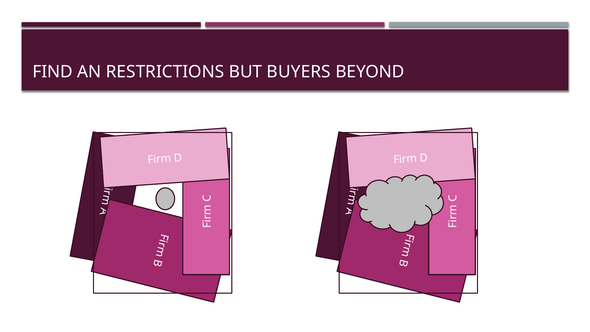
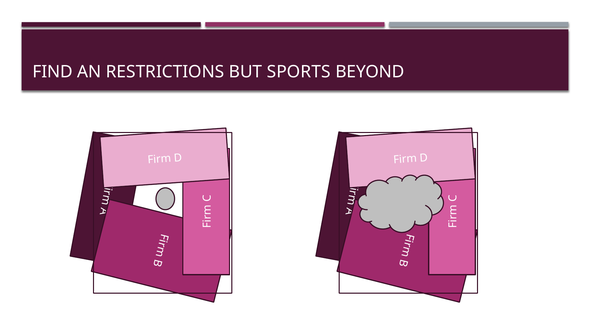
BUYERS: BUYERS -> SPORTS
